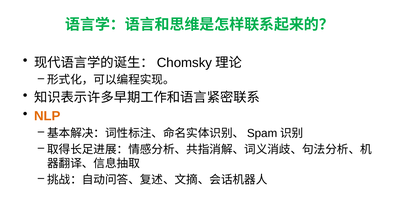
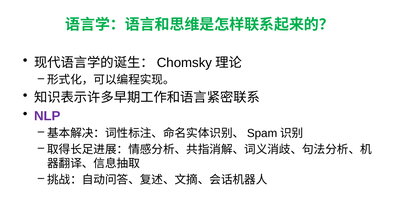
NLP colour: orange -> purple
